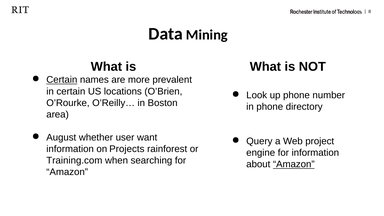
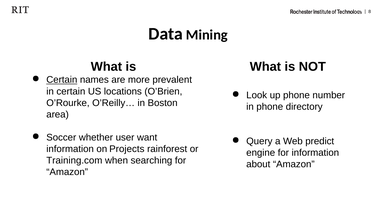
August: August -> Soccer
project: project -> predict
Amazon at (294, 164) underline: present -> none
